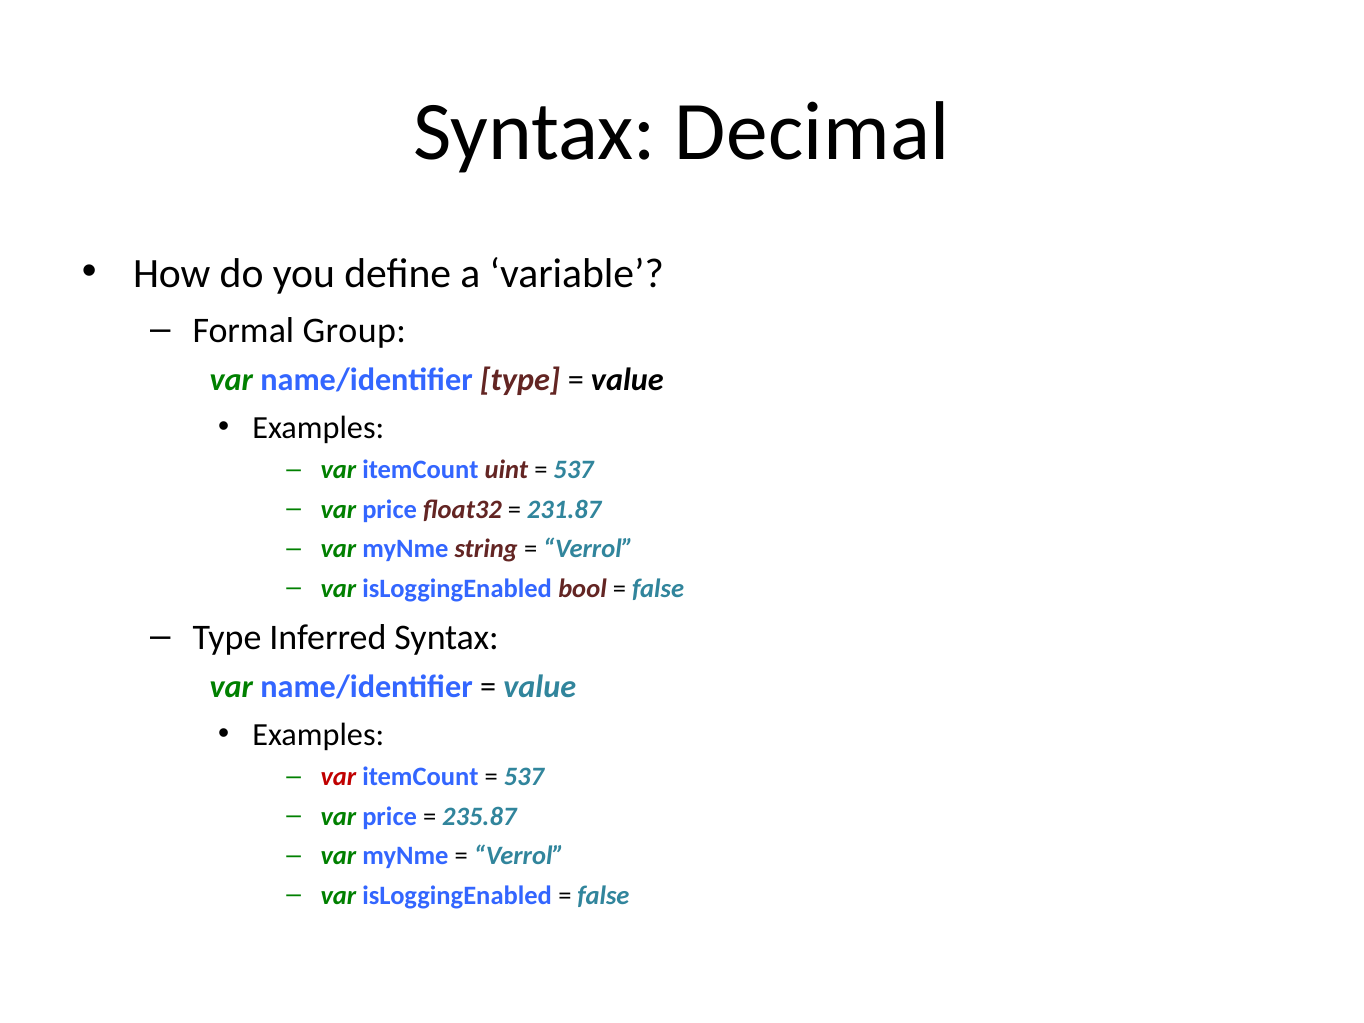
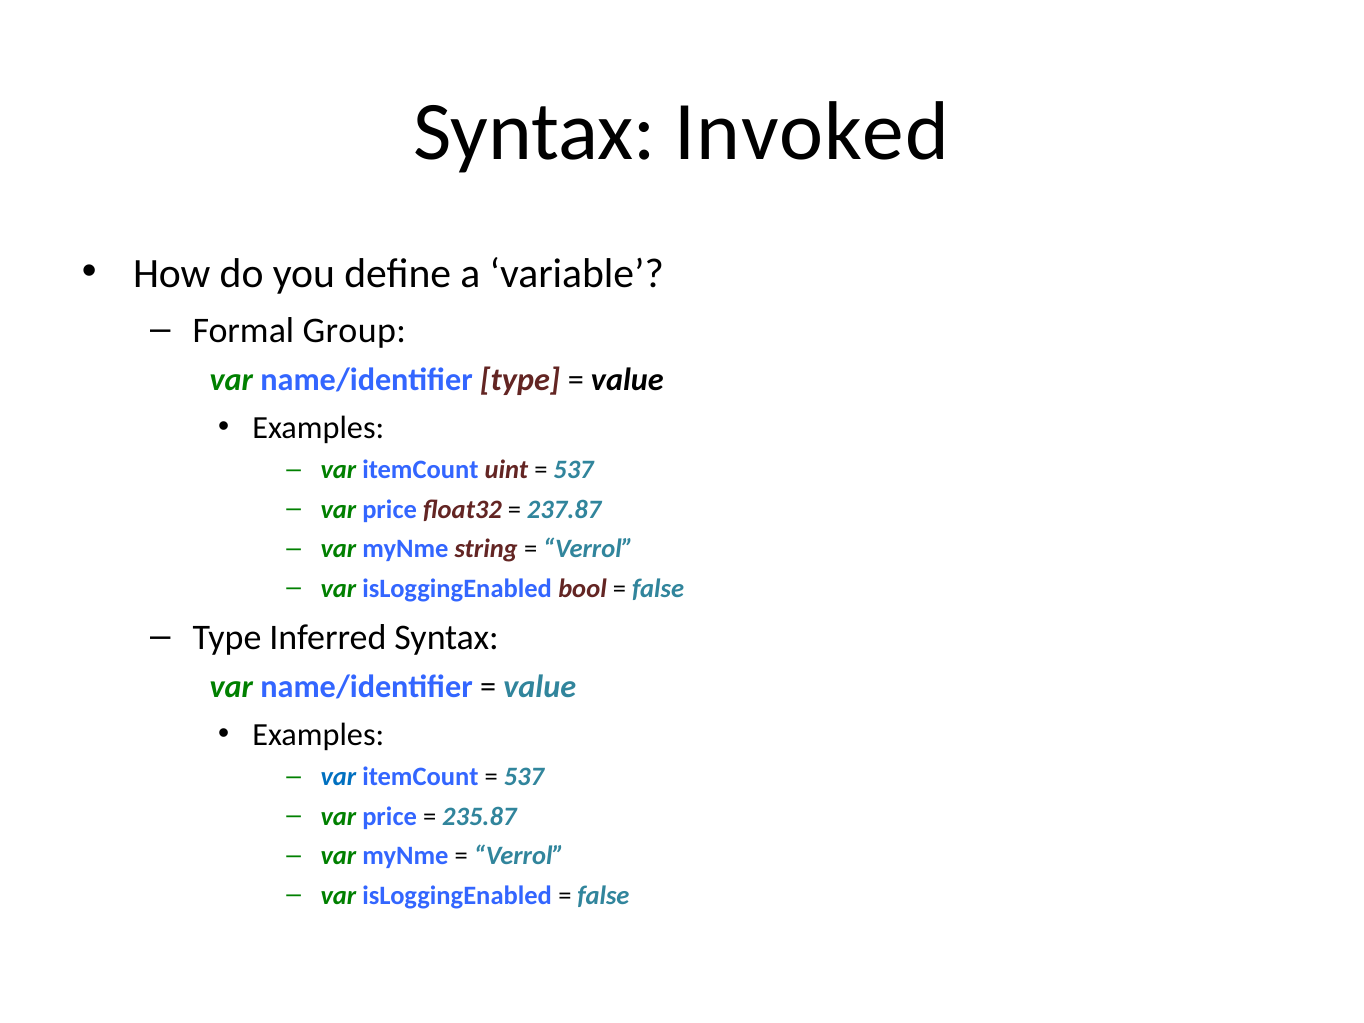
Decimal: Decimal -> Invoked
231.87: 231.87 -> 237.87
var at (338, 777) colour: red -> blue
